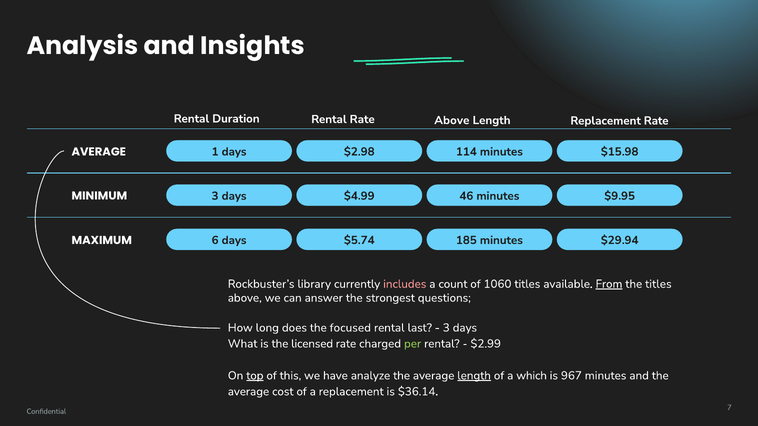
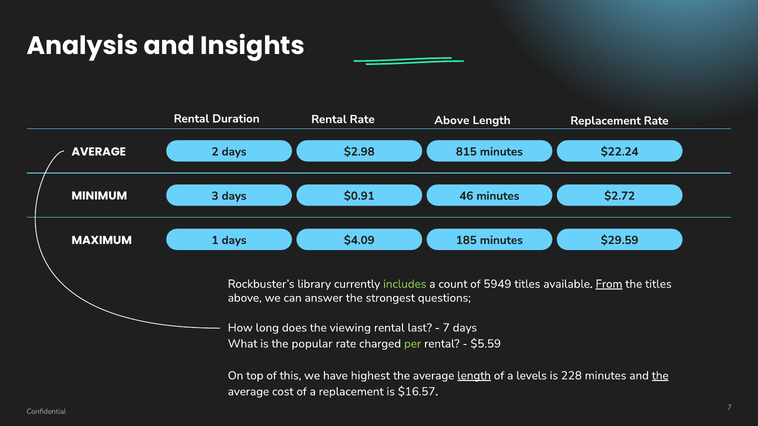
1: 1 -> 2
114: 114 -> 815
$15.98: $15.98 -> $22.24
$4.99: $4.99 -> $0.91
$9.95: $9.95 -> $2.72
6: 6 -> 1
$5.74: $5.74 -> $4.09
$29.94: $29.94 -> $29.59
includes colour: pink -> light green
1060: 1060 -> 5949
focused: focused -> viewing
3 at (446, 328): 3 -> 7
licensed: licensed -> popular
$2.99: $2.99 -> $5.59
top underline: present -> none
analyze: analyze -> highest
which: which -> levels
967: 967 -> 228
the at (660, 376) underline: none -> present
$36.14: $36.14 -> $16.57
